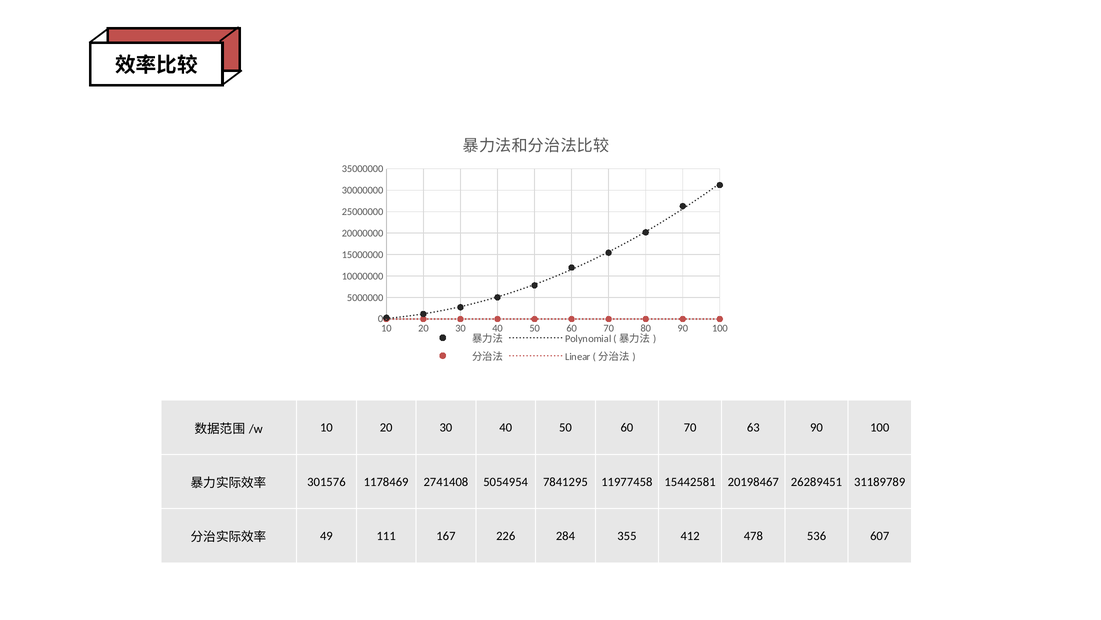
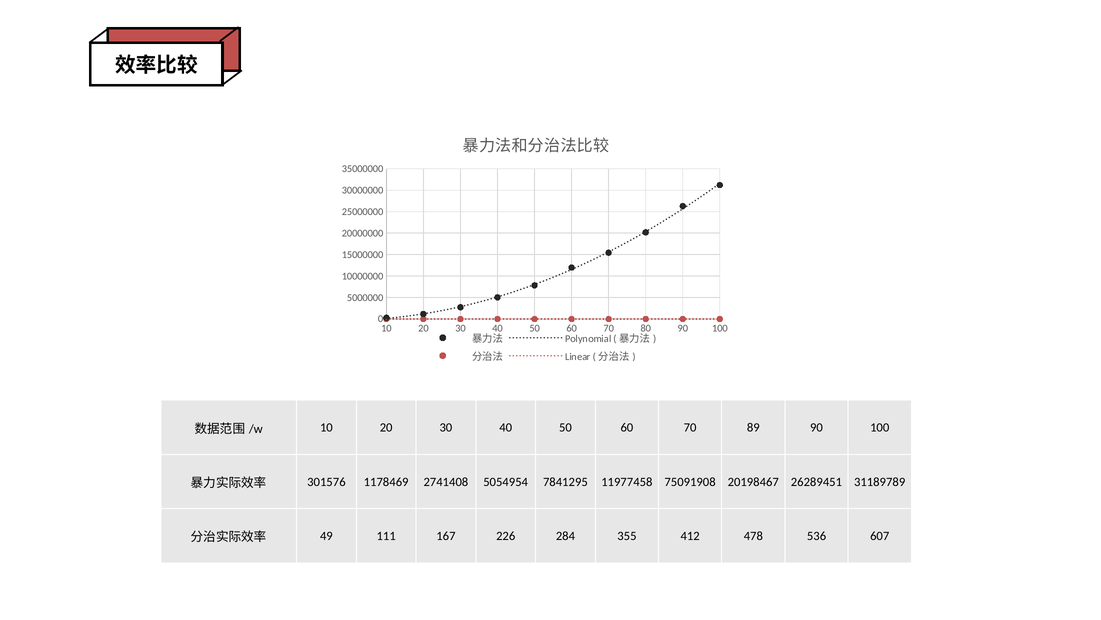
63: 63 -> 89
15442581: 15442581 -> 75091908
